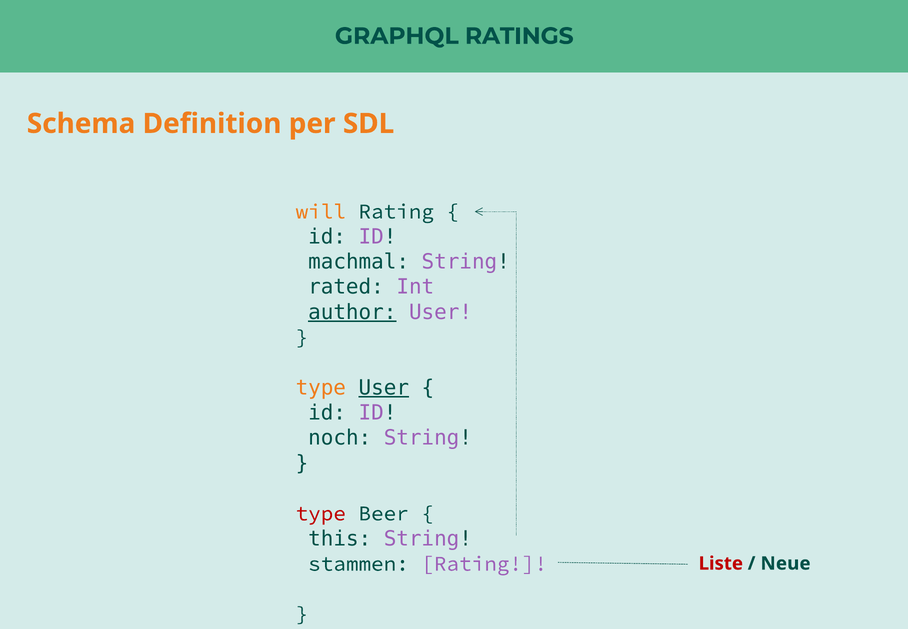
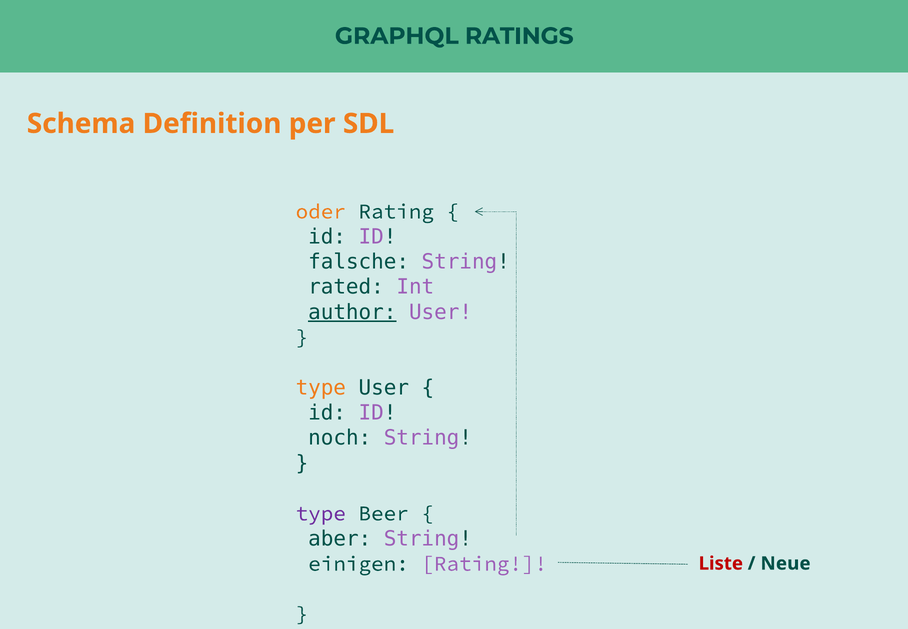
will: will -> oder
machmal: machmal -> falsche
User at (384, 387) underline: present -> none
type at (321, 513) colour: red -> purple
this: this -> aber
stammen: stammen -> einigen
